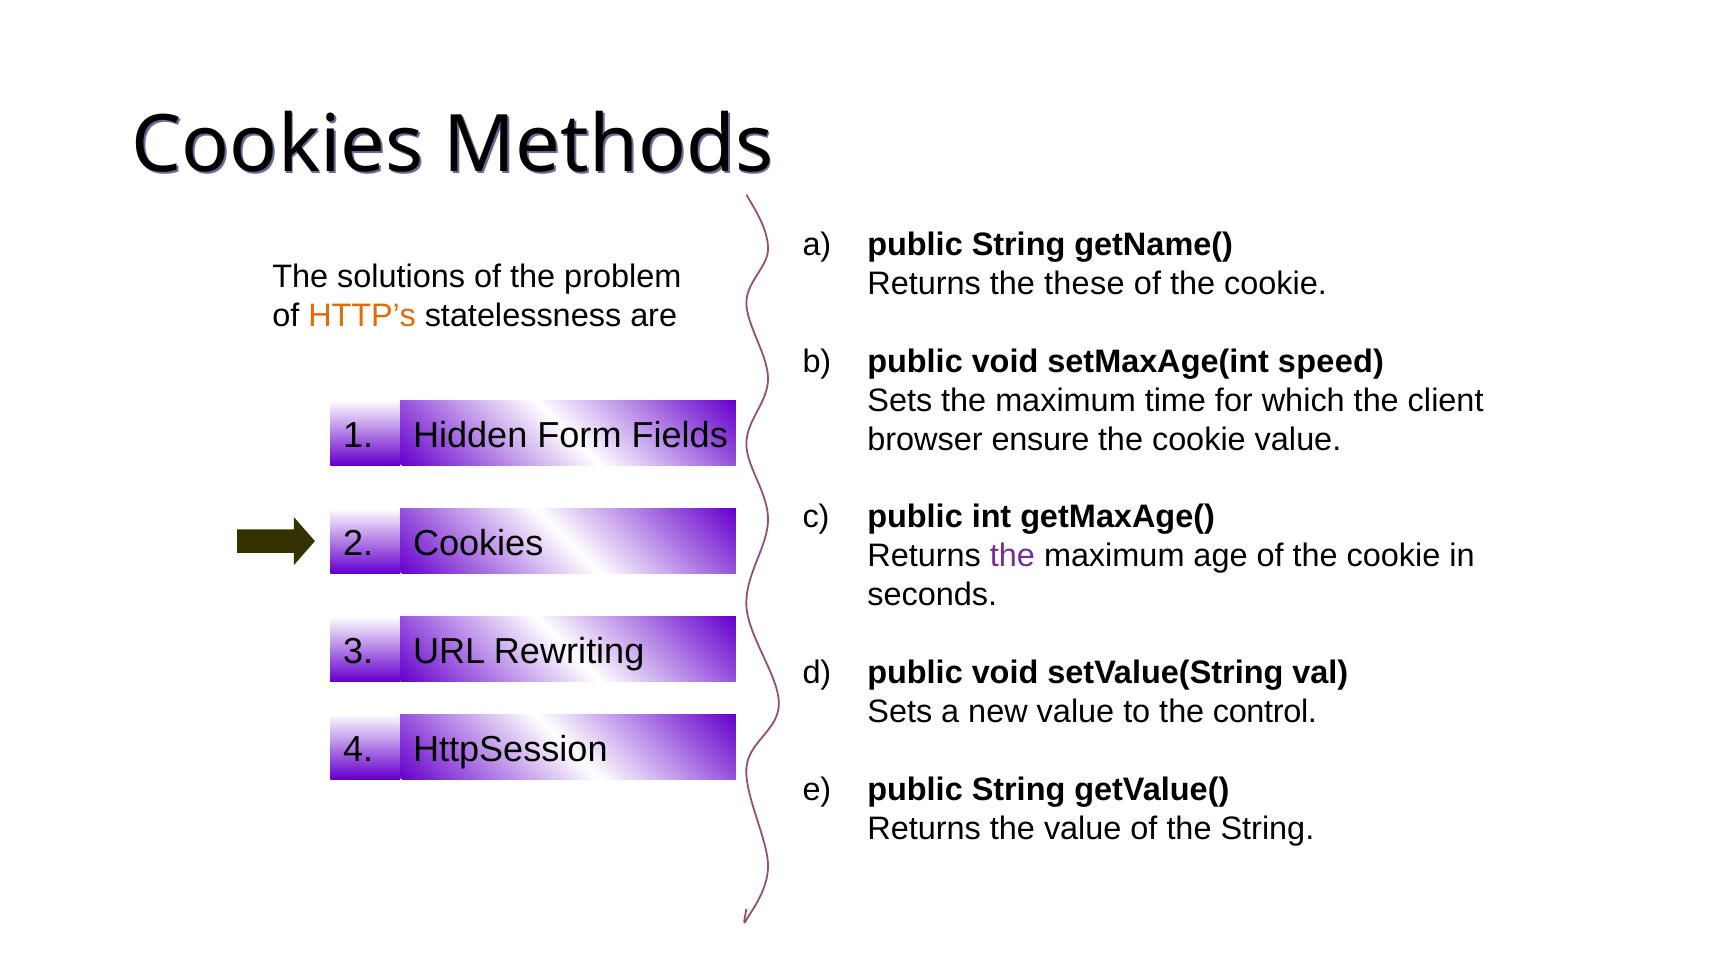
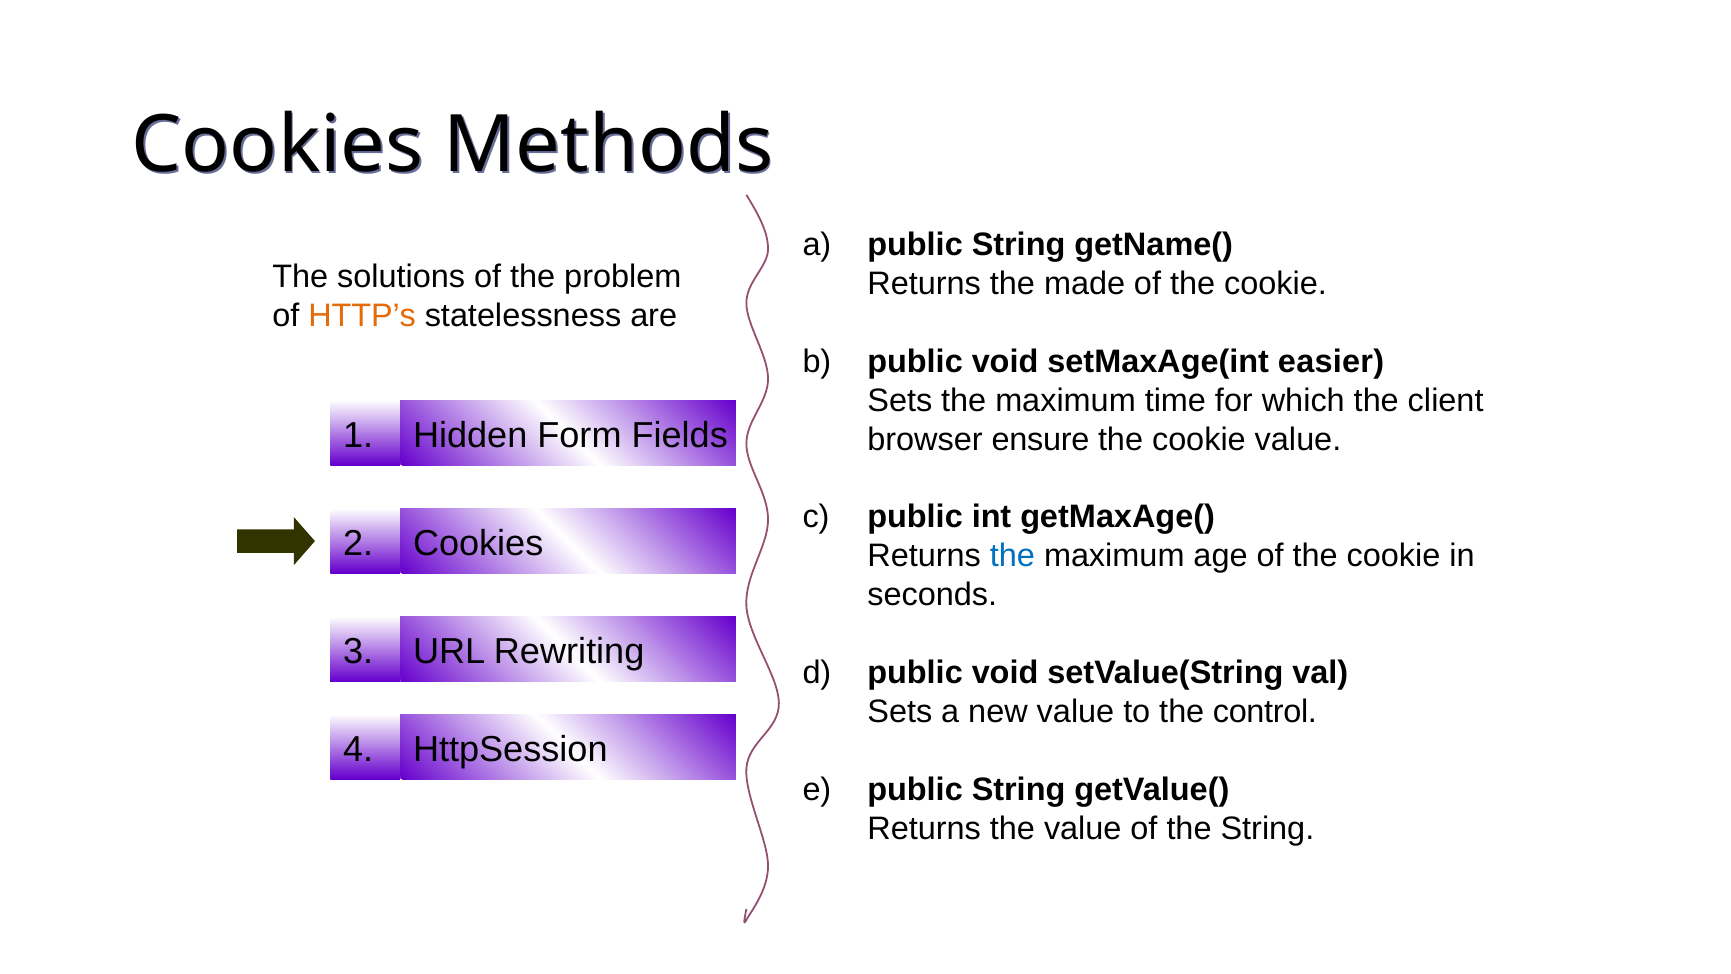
these: these -> made
speed: speed -> easier
the at (1012, 556) colour: purple -> blue
